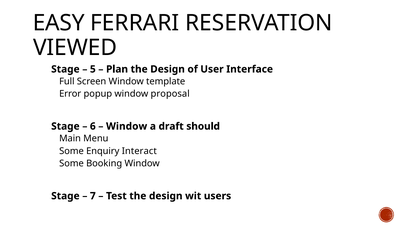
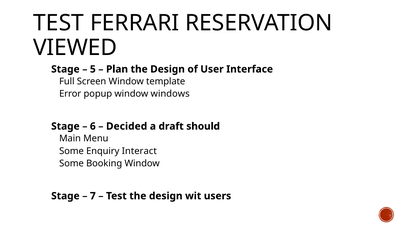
EASY at (59, 23): EASY -> TEST
proposal: proposal -> windows
Window at (127, 126): Window -> Decided
